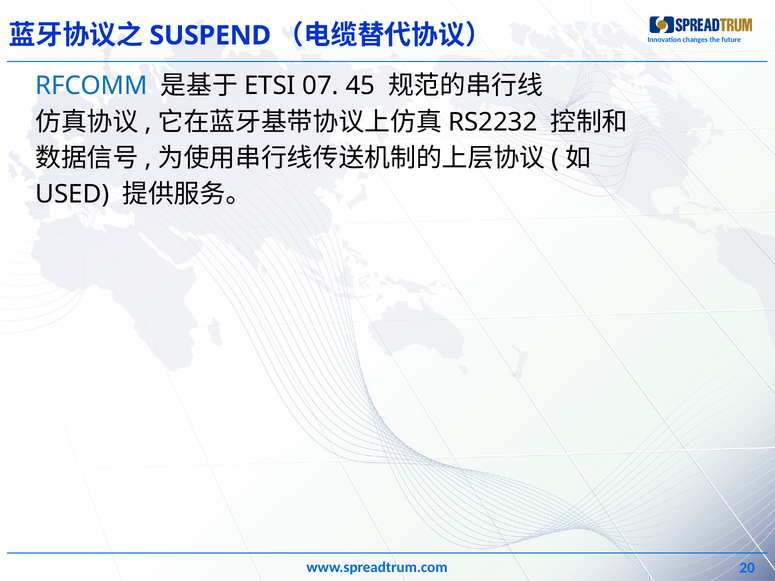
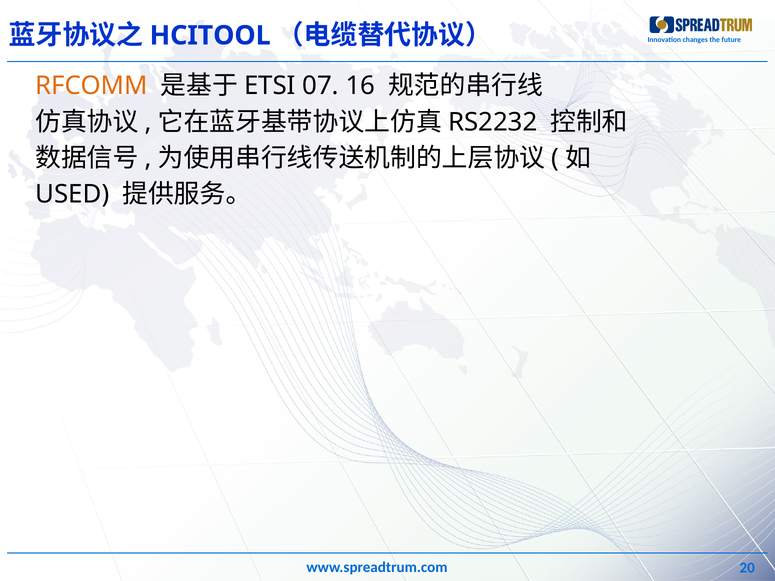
SUSPEND: SUSPEND -> HCITOOL
RFCOMM colour: blue -> orange
45: 45 -> 16
